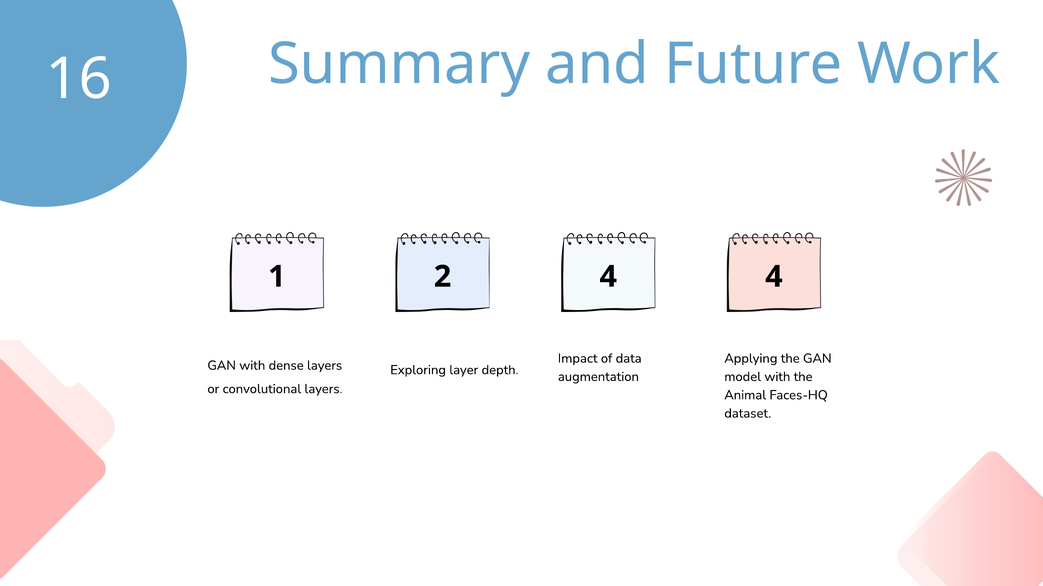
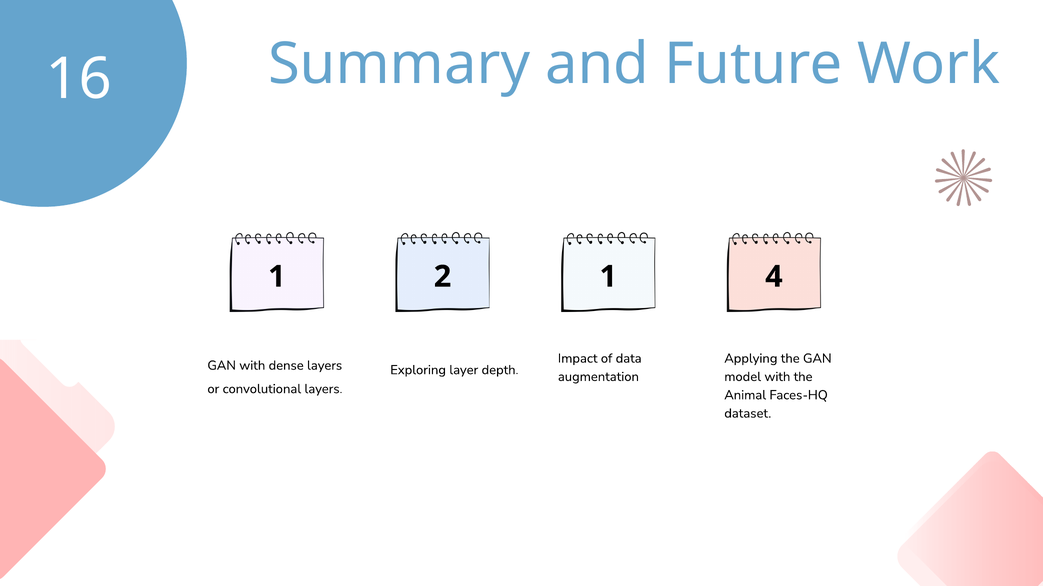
2 4: 4 -> 1
